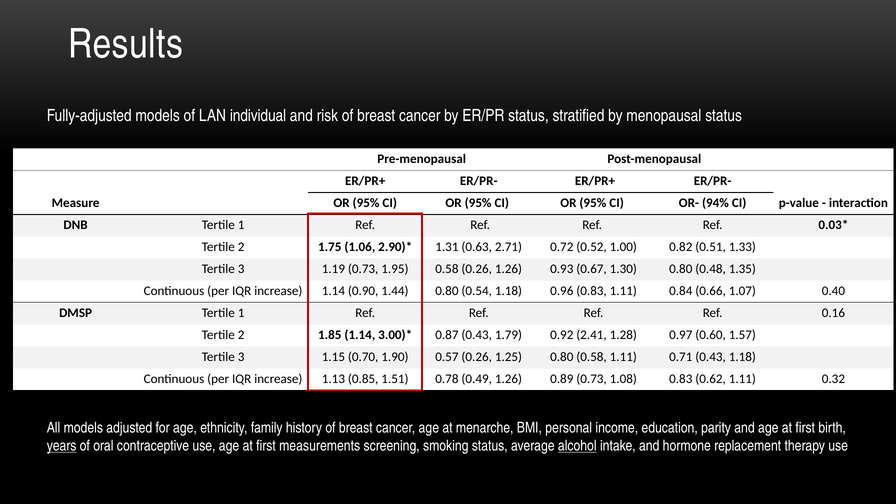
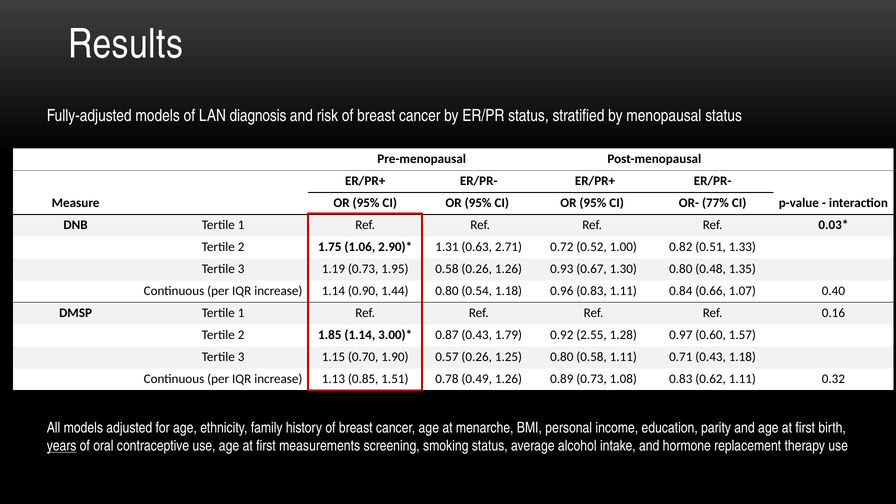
individual: individual -> diagnosis
94%: 94% -> 77%
2.41: 2.41 -> 2.55
alcohol underline: present -> none
